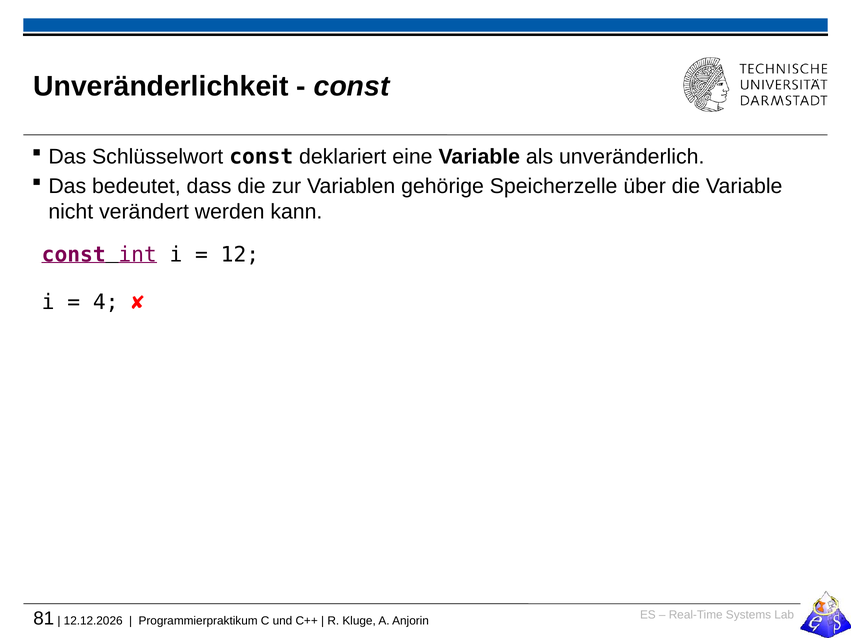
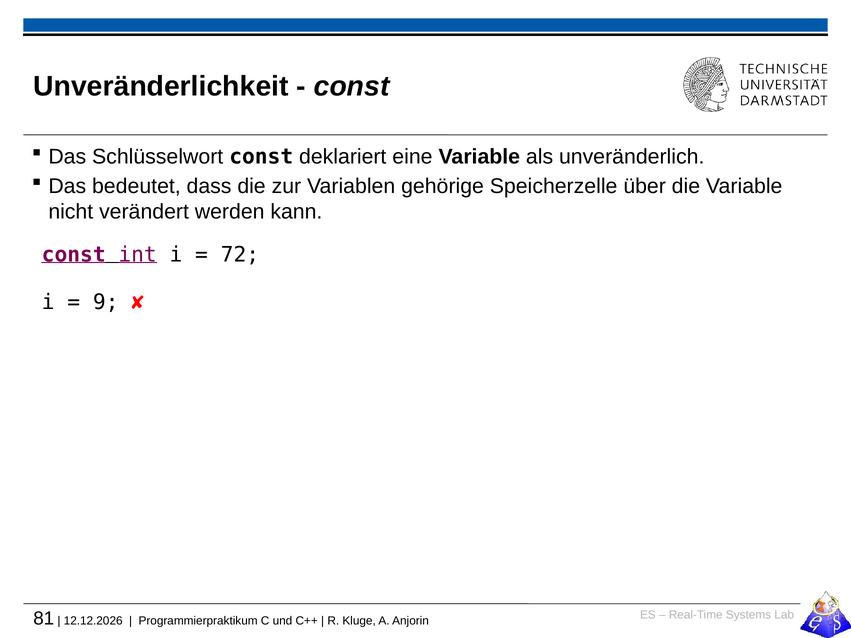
12: 12 -> 72
4: 4 -> 9
